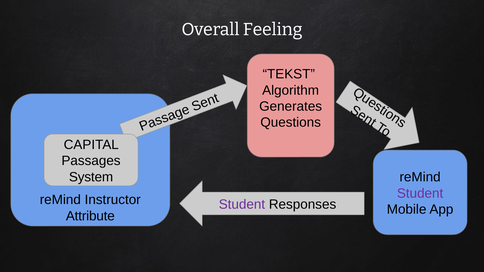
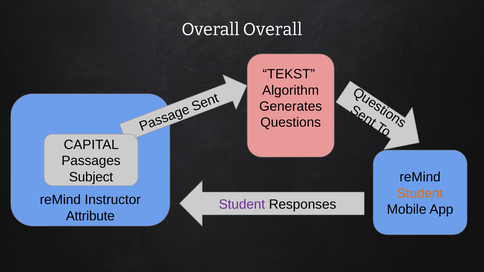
Overall Feeling: Feeling -> Overall
System: System -> Subject
Student at (420, 193) colour: purple -> orange
